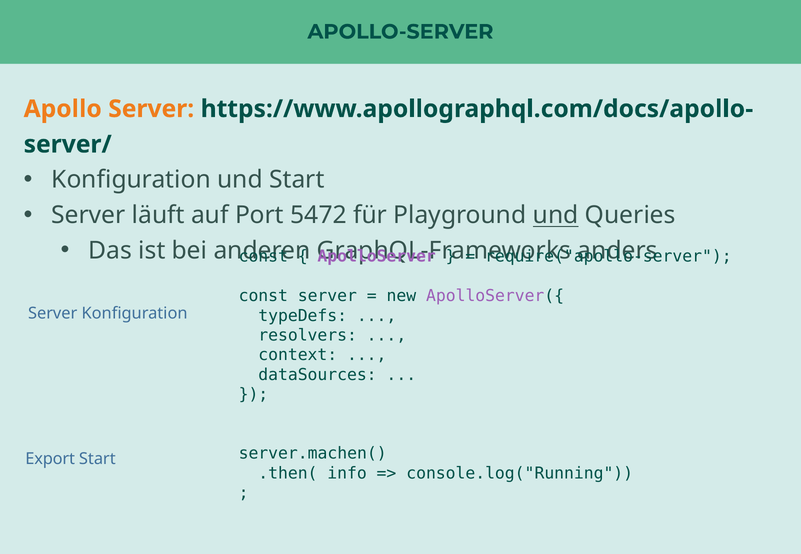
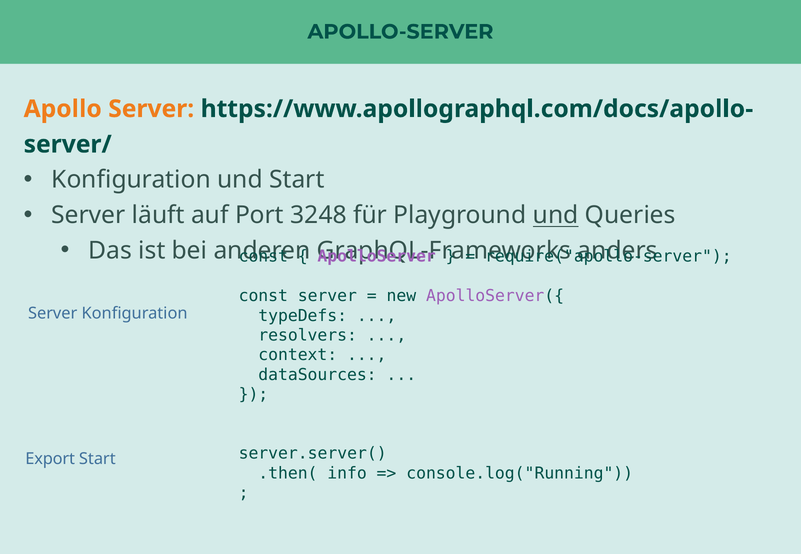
5472: 5472 -> 3248
server.machen(: server.machen( -> server.server(
